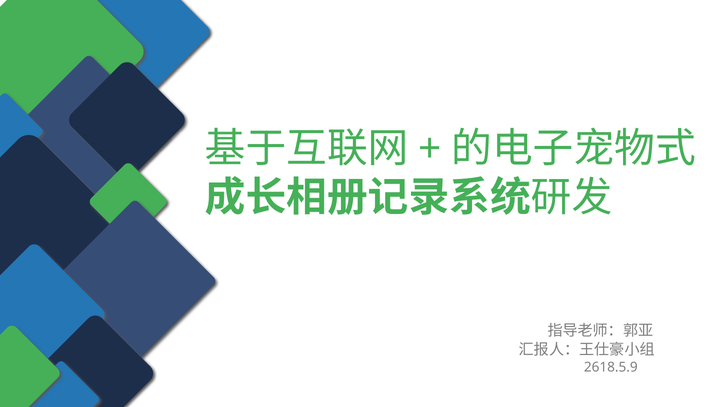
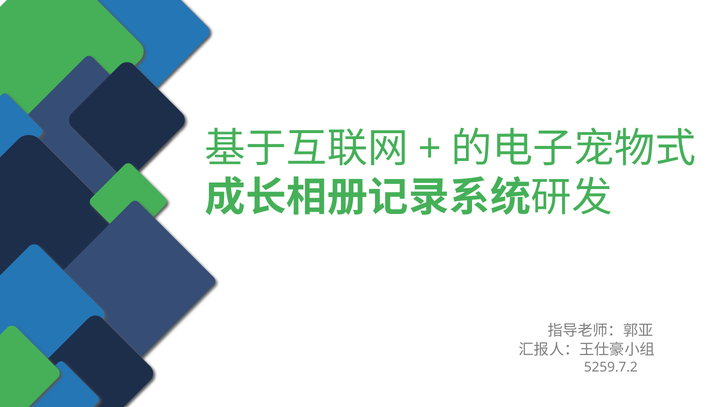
2618.5.9: 2618.5.9 -> 5259.7.2
